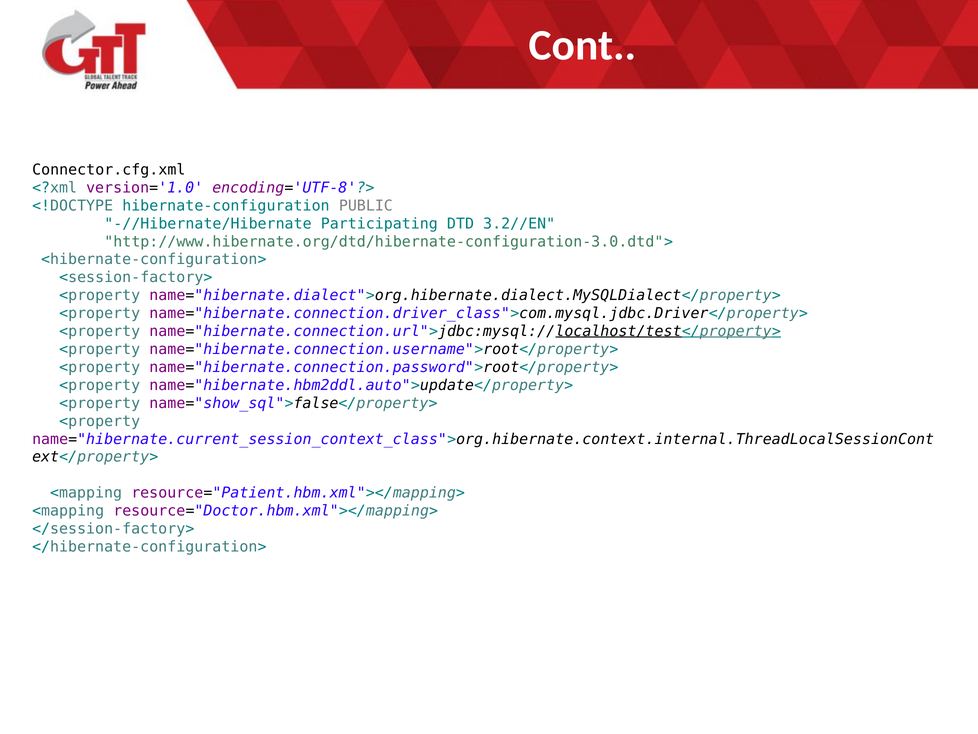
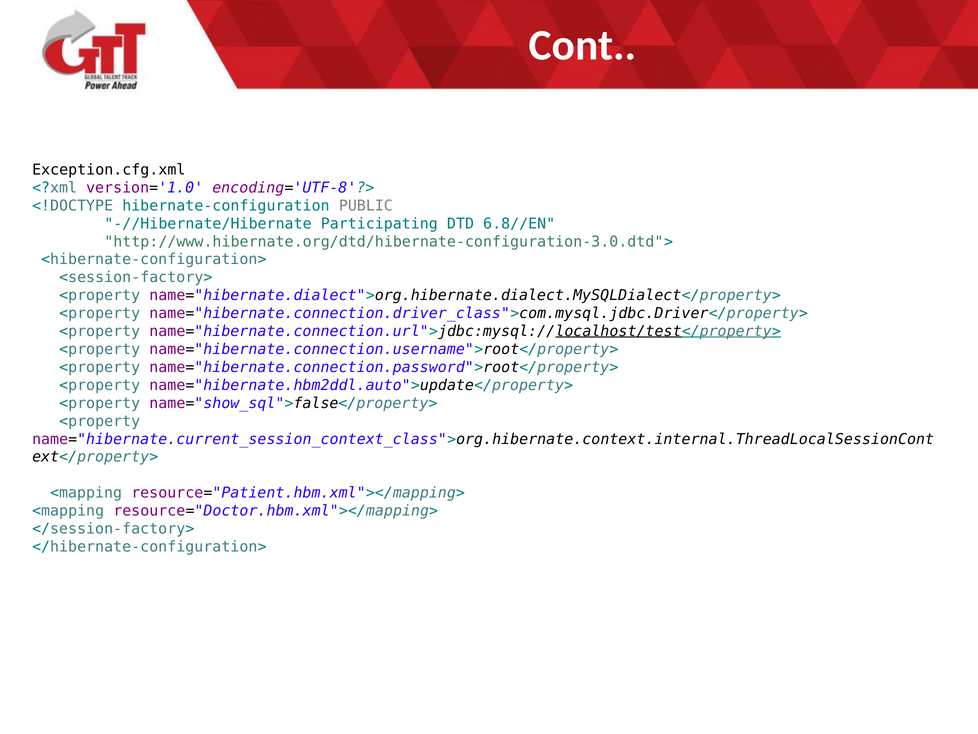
Connector.cfg.xml: Connector.cfg.xml -> Exception.cfg.xml
3.2//EN: 3.2//EN -> 6.8//EN
